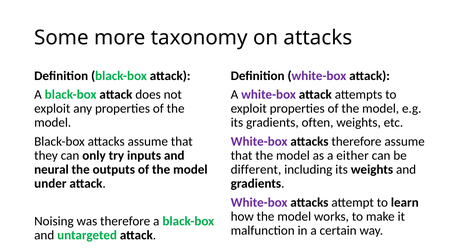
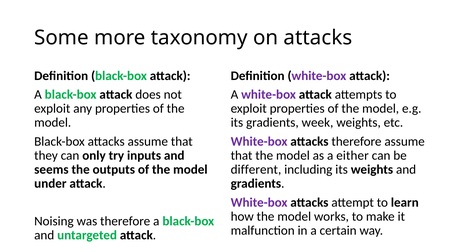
often: often -> week
neural: neural -> seems
